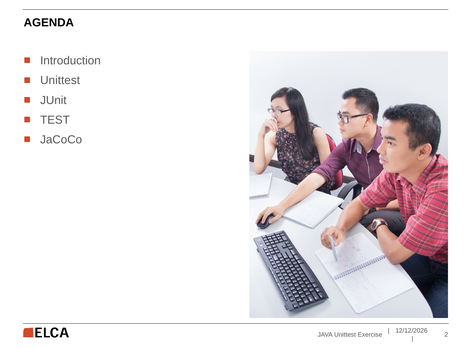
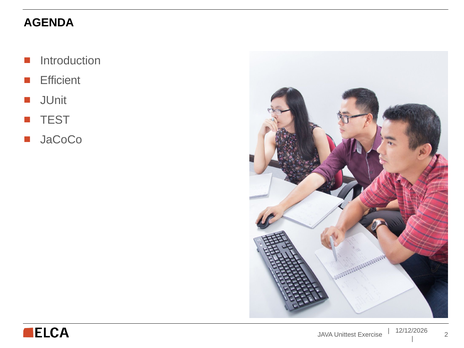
Unittest at (60, 80): Unittest -> Efficient
